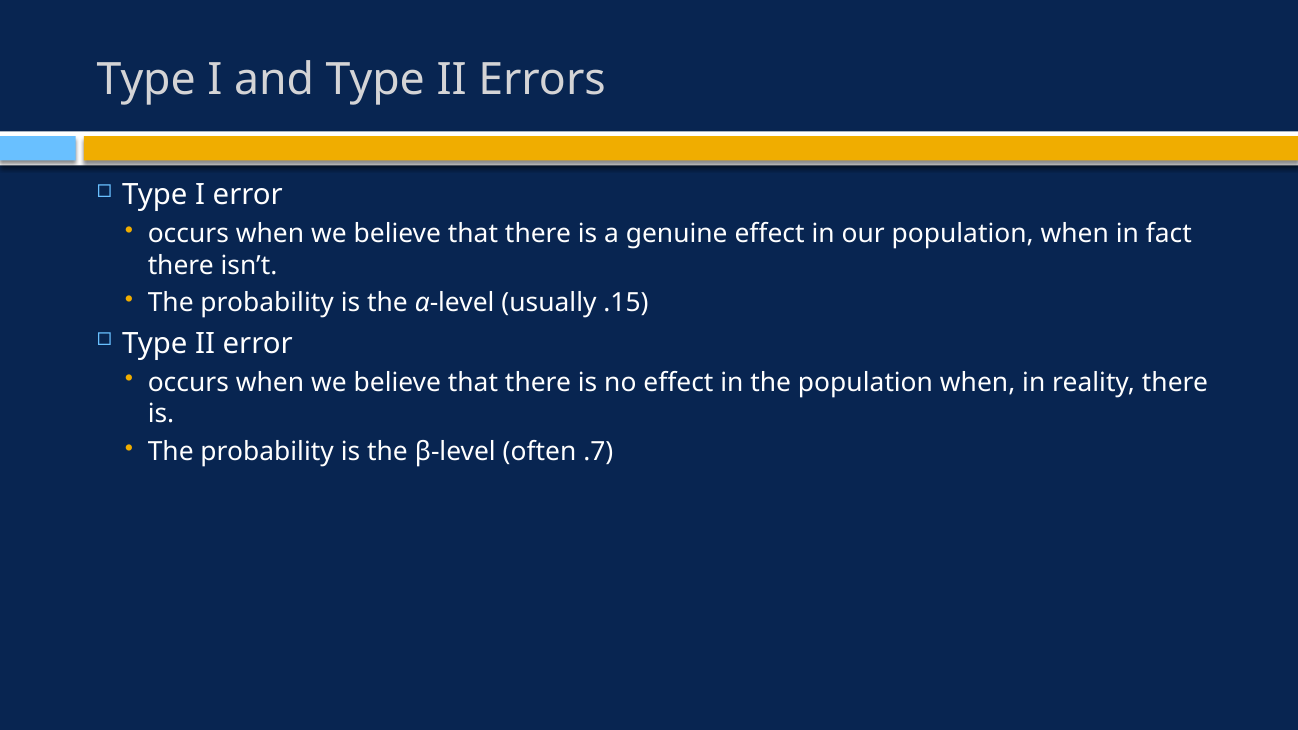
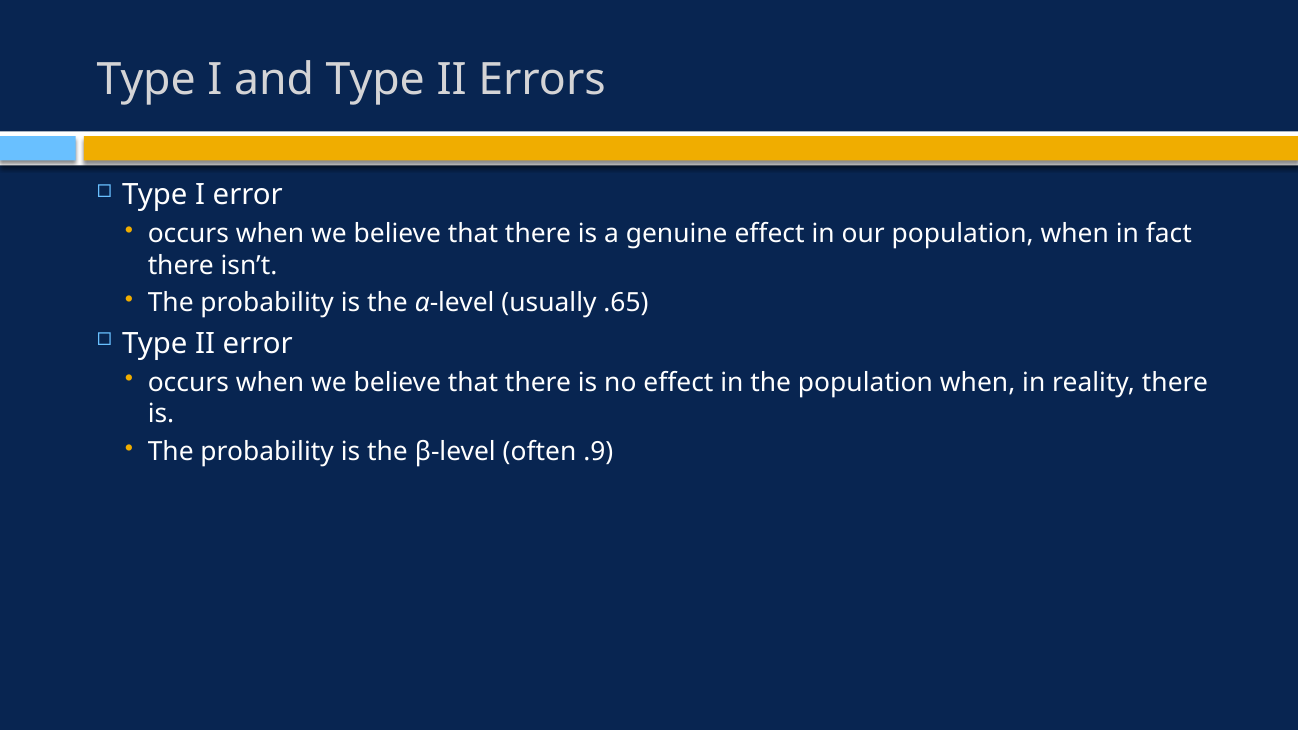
.15: .15 -> .65
.7: .7 -> .9
